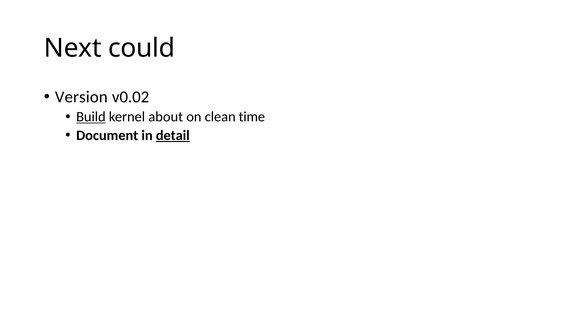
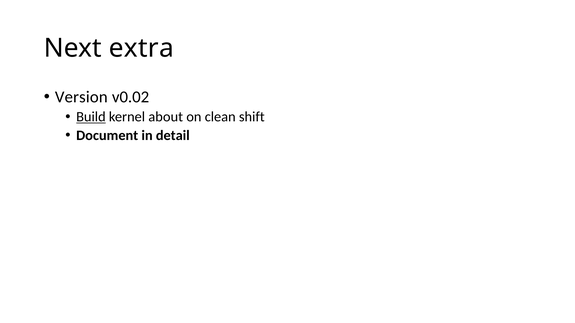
could: could -> extra
time: time -> shift
detail underline: present -> none
